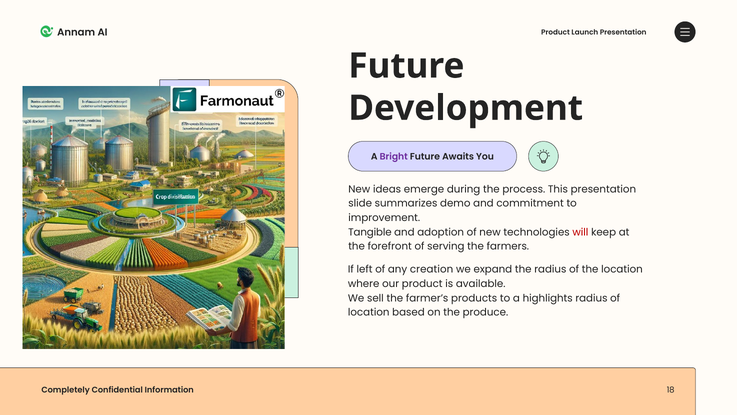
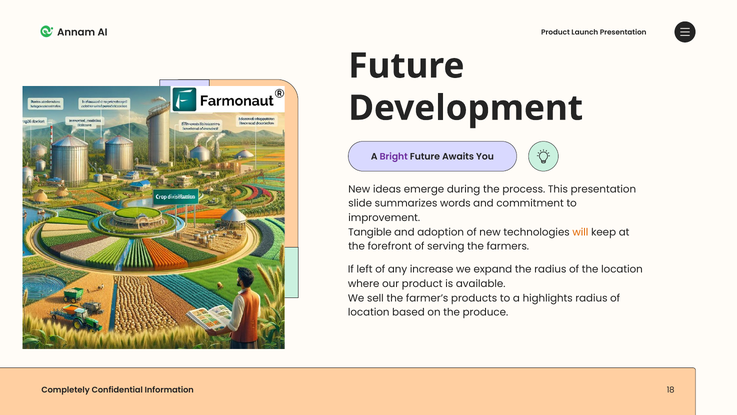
demo: demo -> words
will colour: red -> orange
creation: creation -> increase
